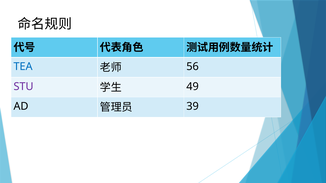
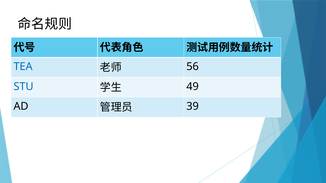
STU colour: purple -> blue
